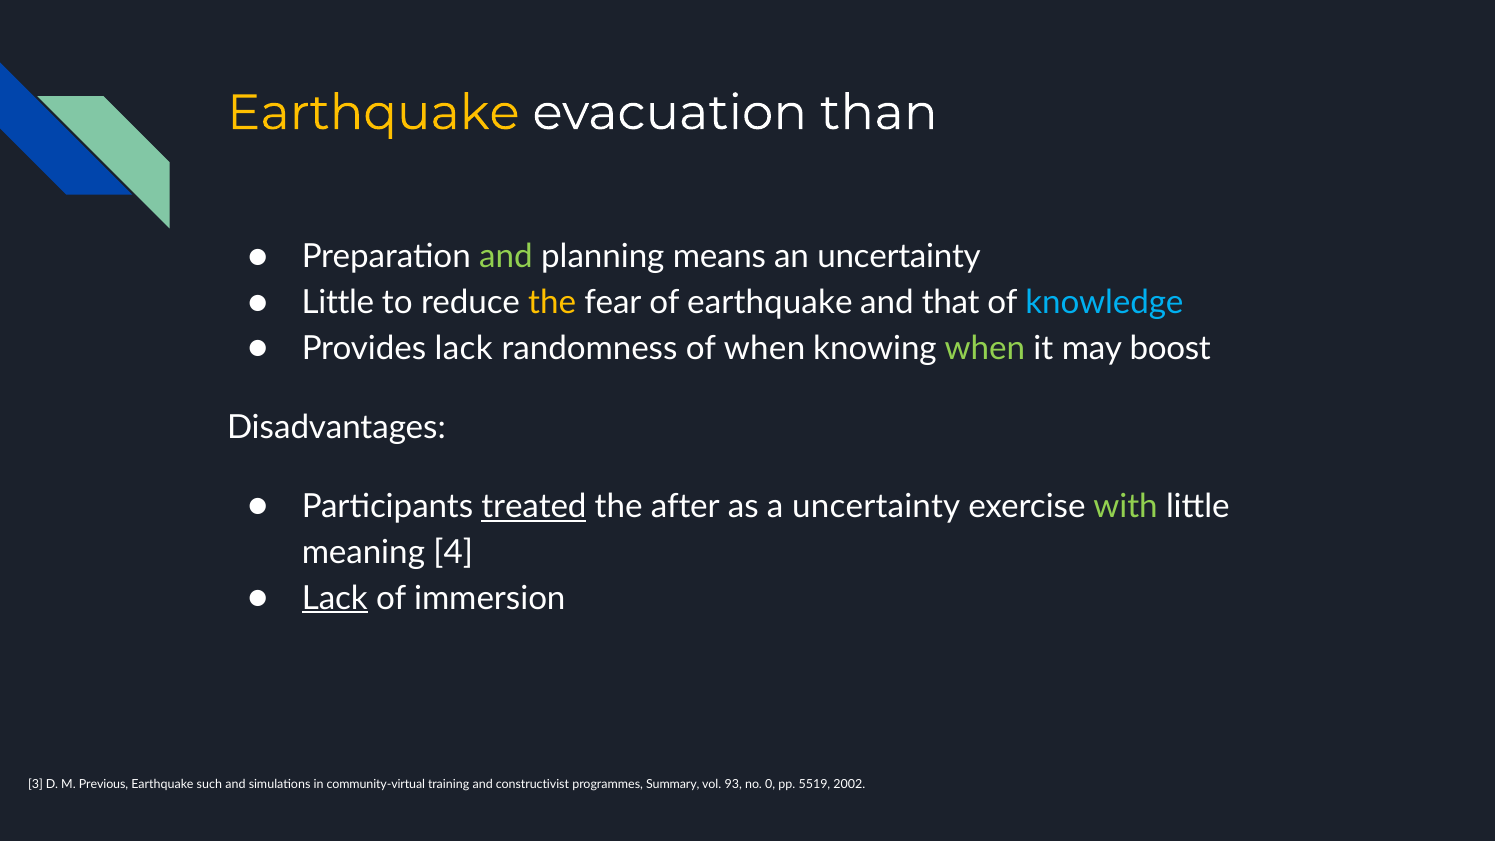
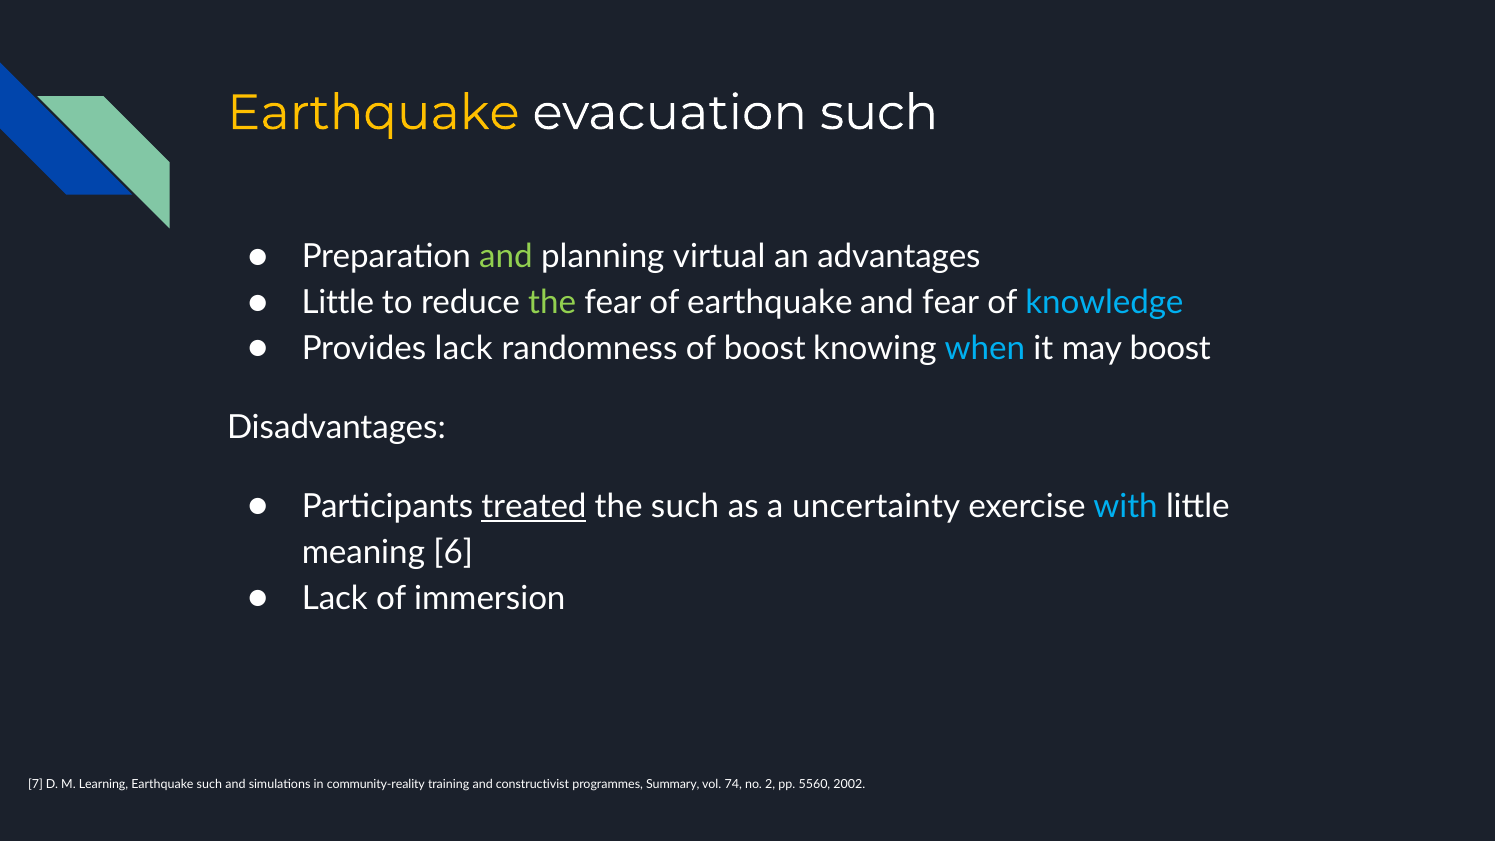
evacuation than: than -> such
means: means -> virtual
an uncertainty: uncertainty -> advantages
the at (552, 303) colour: yellow -> light green
and that: that -> fear
of when: when -> boost
when at (985, 349) colour: light green -> light blue
the after: after -> such
with colour: light green -> light blue
4: 4 -> 6
Lack at (335, 598) underline: present -> none
3: 3 -> 7
Previous: Previous -> Learning
community-virtual: community-virtual -> community-reality
93: 93 -> 74
0: 0 -> 2
5519: 5519 -> 5560
